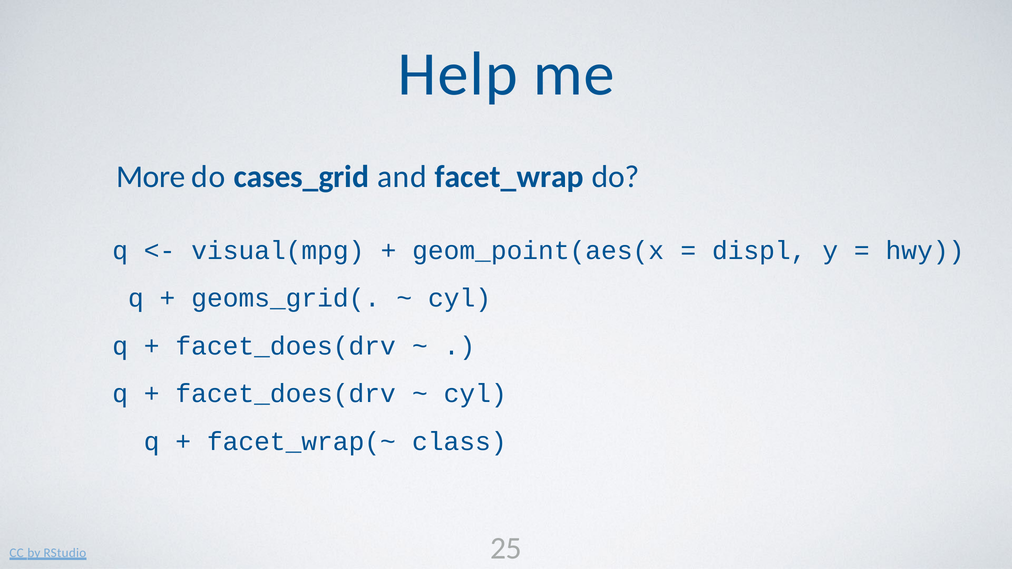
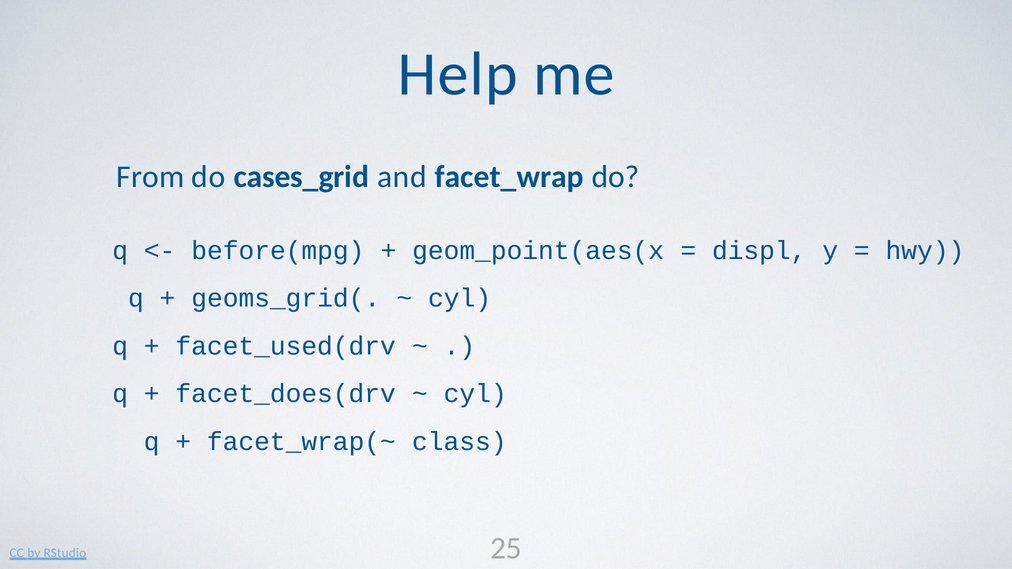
More: More -> From
visual(mpg: visual(mpg -> before(mpg
facet_does(drv at (286, 346): facet_does(drv -> facet_used(drv
